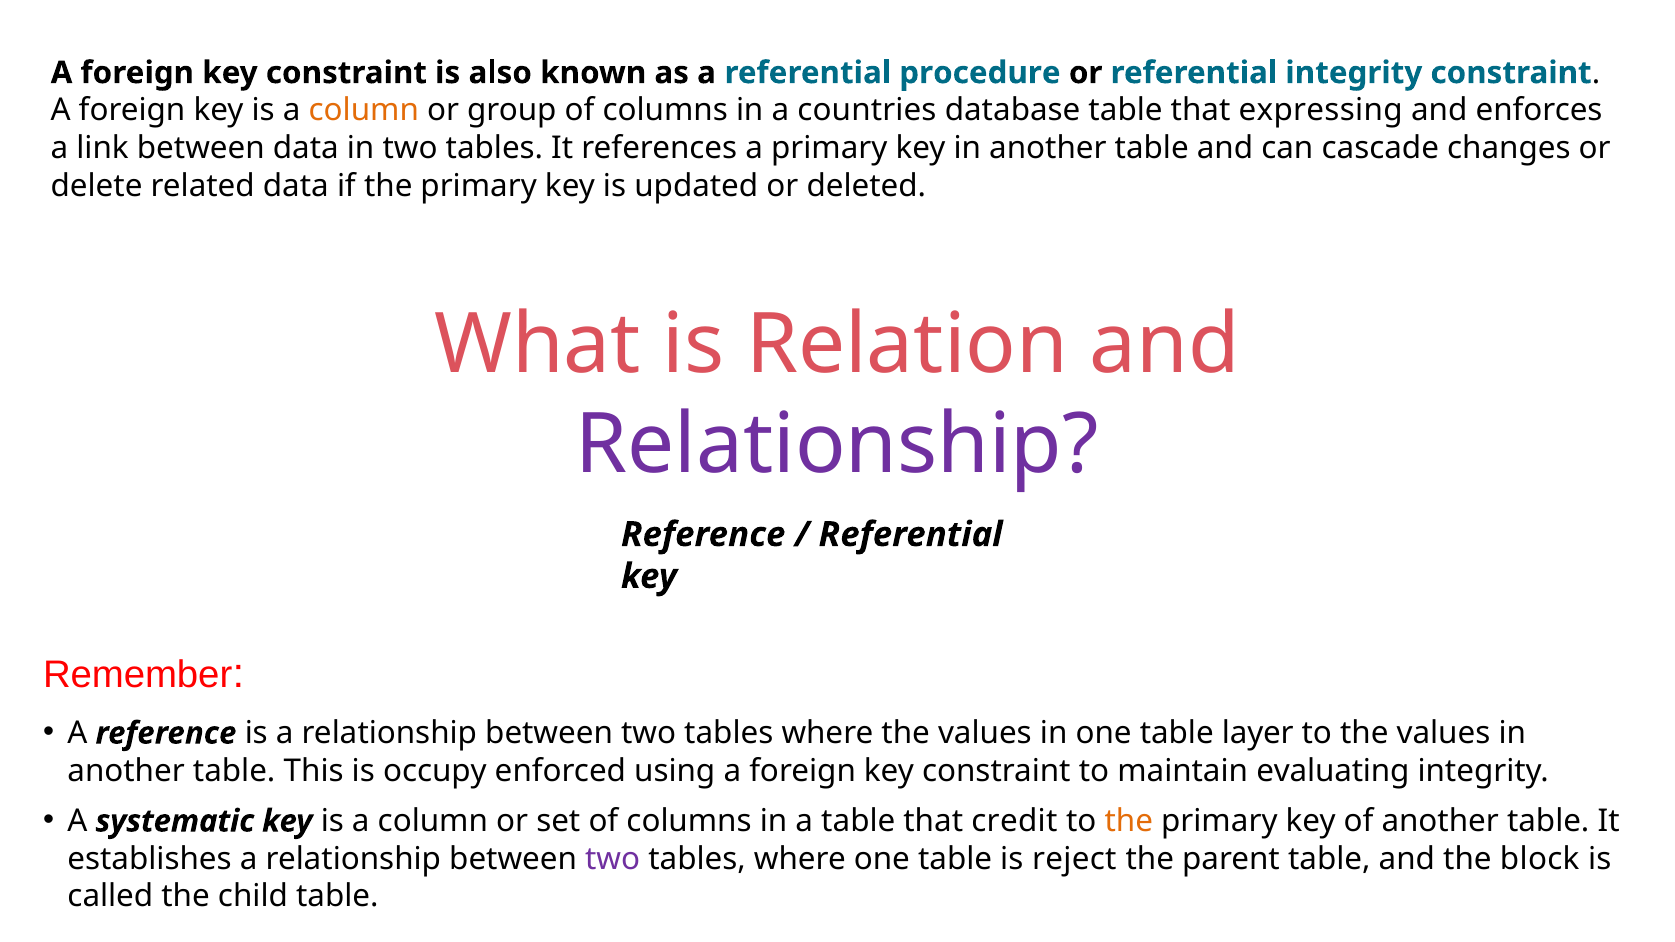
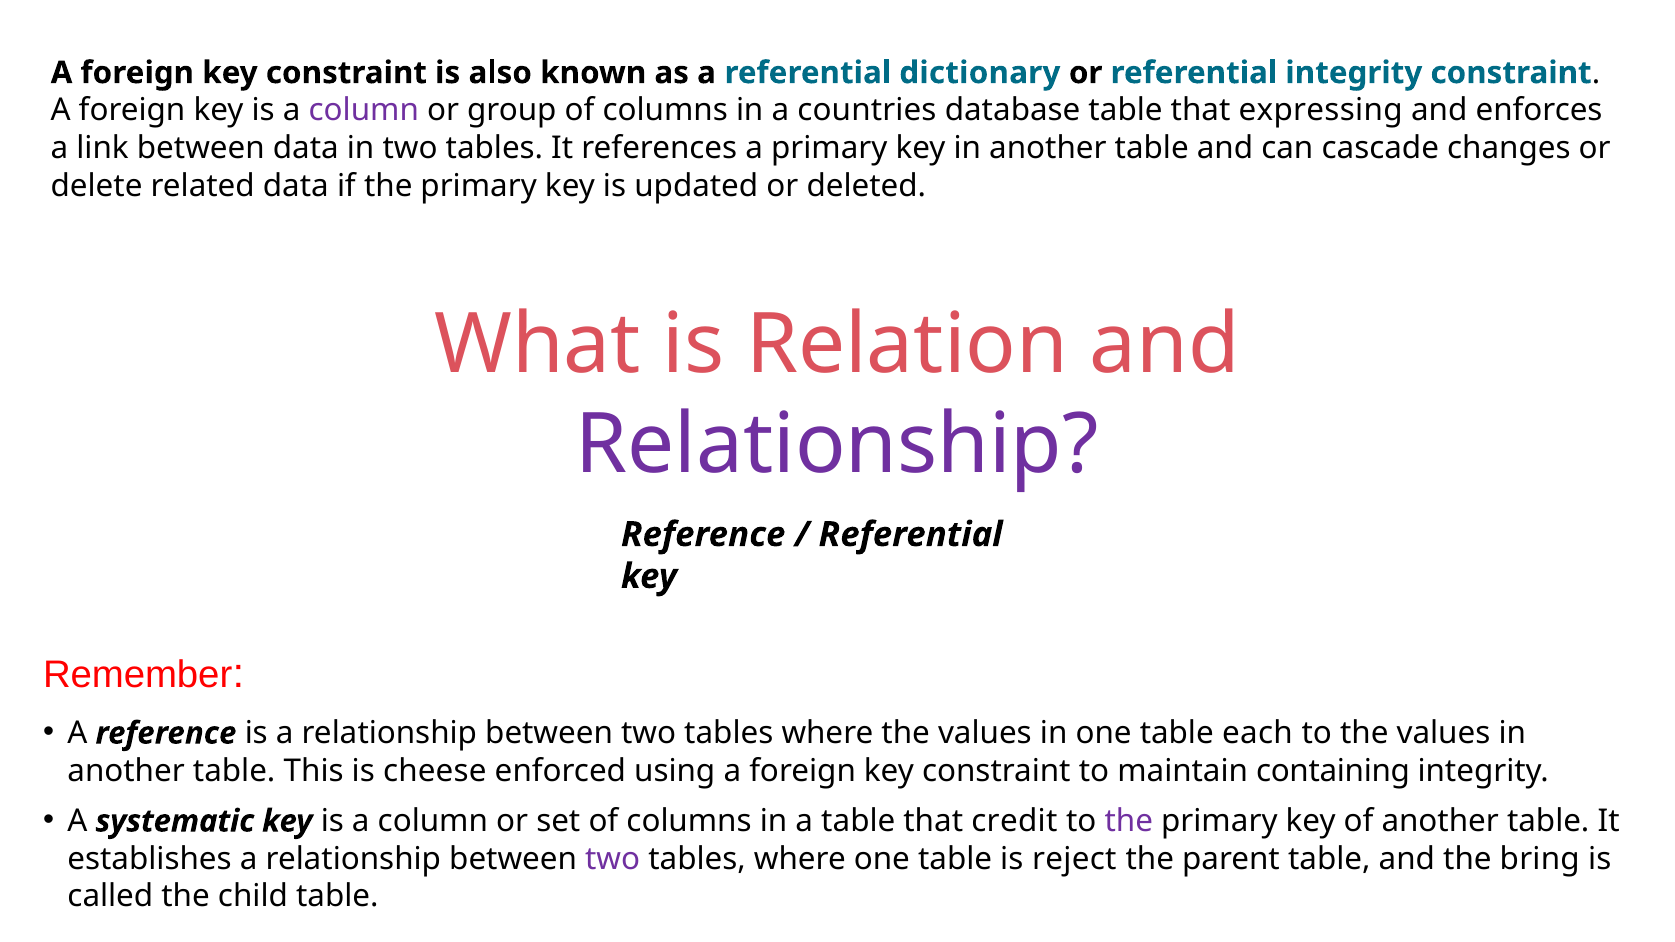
procedure: procedure -> dictionary
column at (364, 111) colour: orange -> purple
layer: layer -> each
occupy: occupy -> cheese
evaluating: evaluating -> containing
the at (1129, 821) colour: orange -> purple
block: block -> bring
